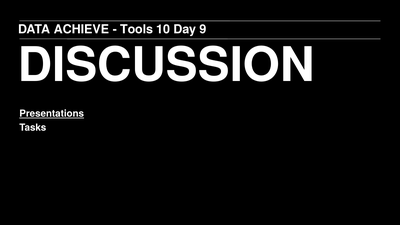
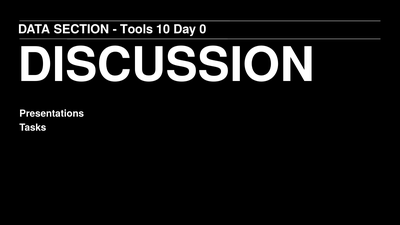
ACHIEVE: ACHIEVE -> SECTION
9: 9 -> 0
Presentations underline: present -> none
